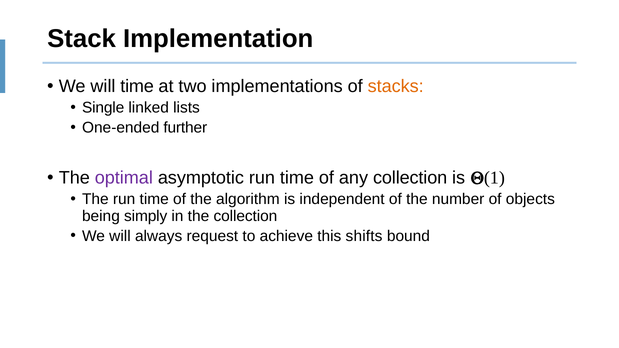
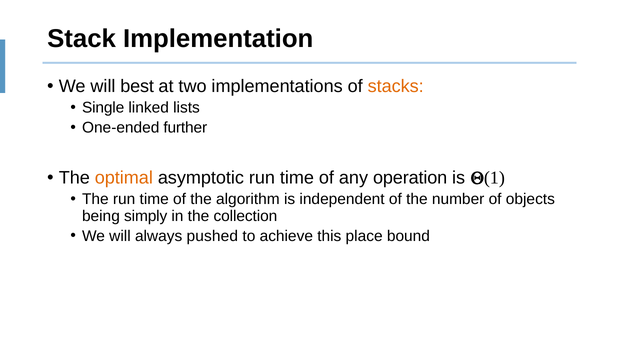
will time: time -> best
optimal colour: purple -> orange
any collection: collection -> operation
request: request -> pushed
shifts: shifts -> place
